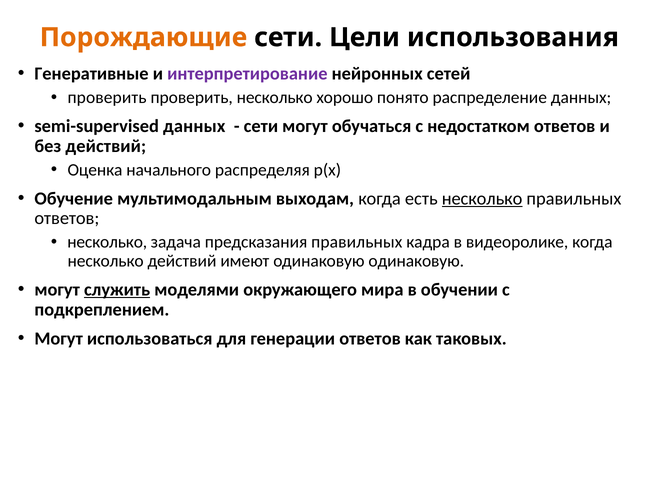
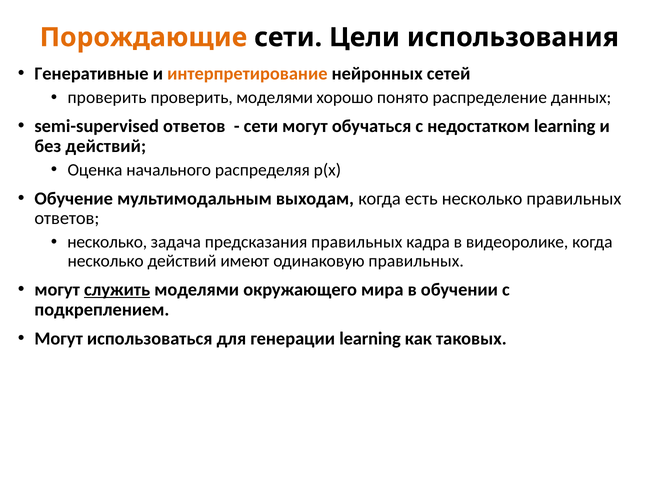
интерпретирование colour: purple -> orange
проверить несколько: несколько -> моделями
semi-supervised данных: данных -> ответов
недостатком ответов: ответов -> learning
несколько at (482, 199) underline: present -> none
одинаковую одинаковую: одинаковую -> правильных
генерации ответов: ответов -> learning
